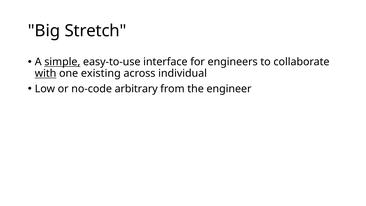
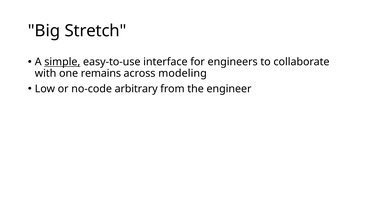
with underline: present -> none
existing: existing -> remains
individual: individual -> modeling
